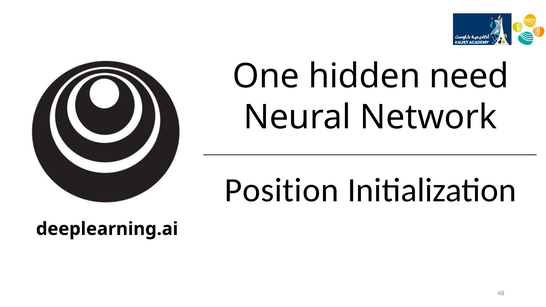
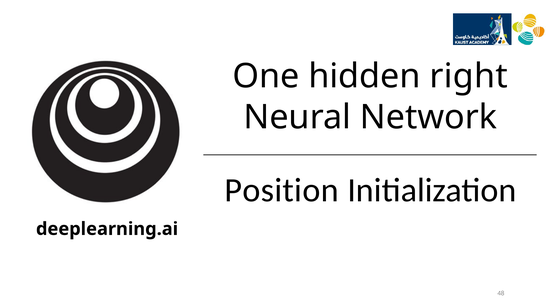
need: need -> right
